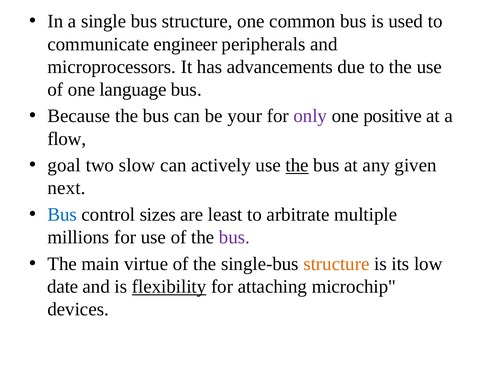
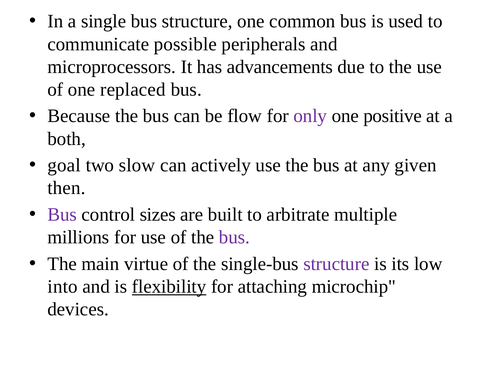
engineer: engineer -> possible
language: language -> replaced
your: your -> flow
flow: flow -> both
the at (297, 165) underline: present -> none
next: next -> then
Bus at (62, 214) colour: blue -> purple
least: least -> built
structure at (336, 263) colour: orange -> purple
date: date -> into
